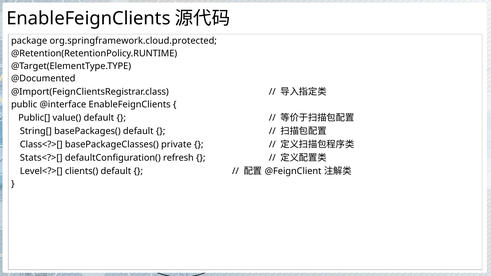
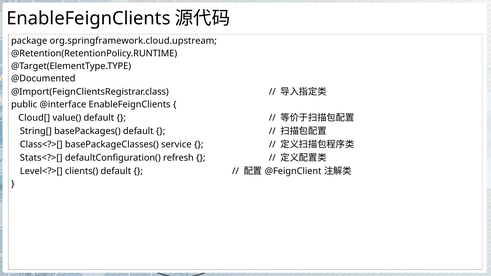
org.springframework.cloud.protected: org.springframework.cloud.protected -> org.springframework.cloud.upstream
Public[: Public[ -> Cloud[
private: private -> service
